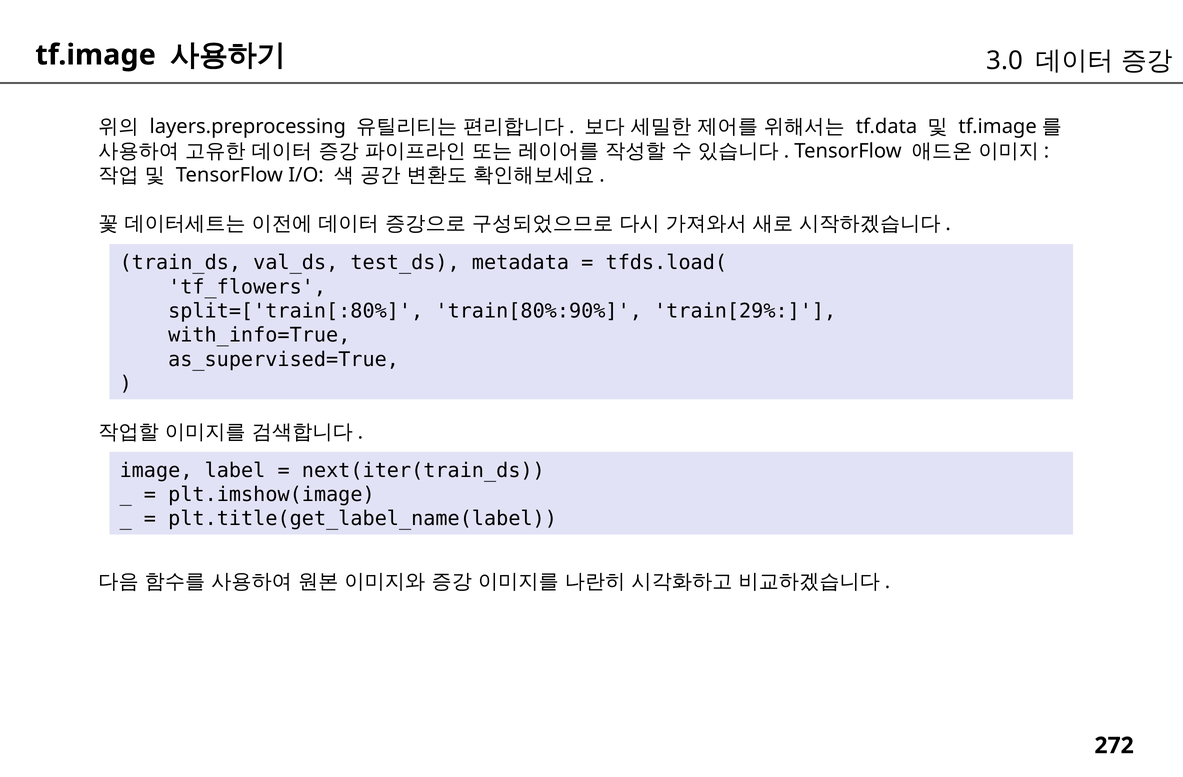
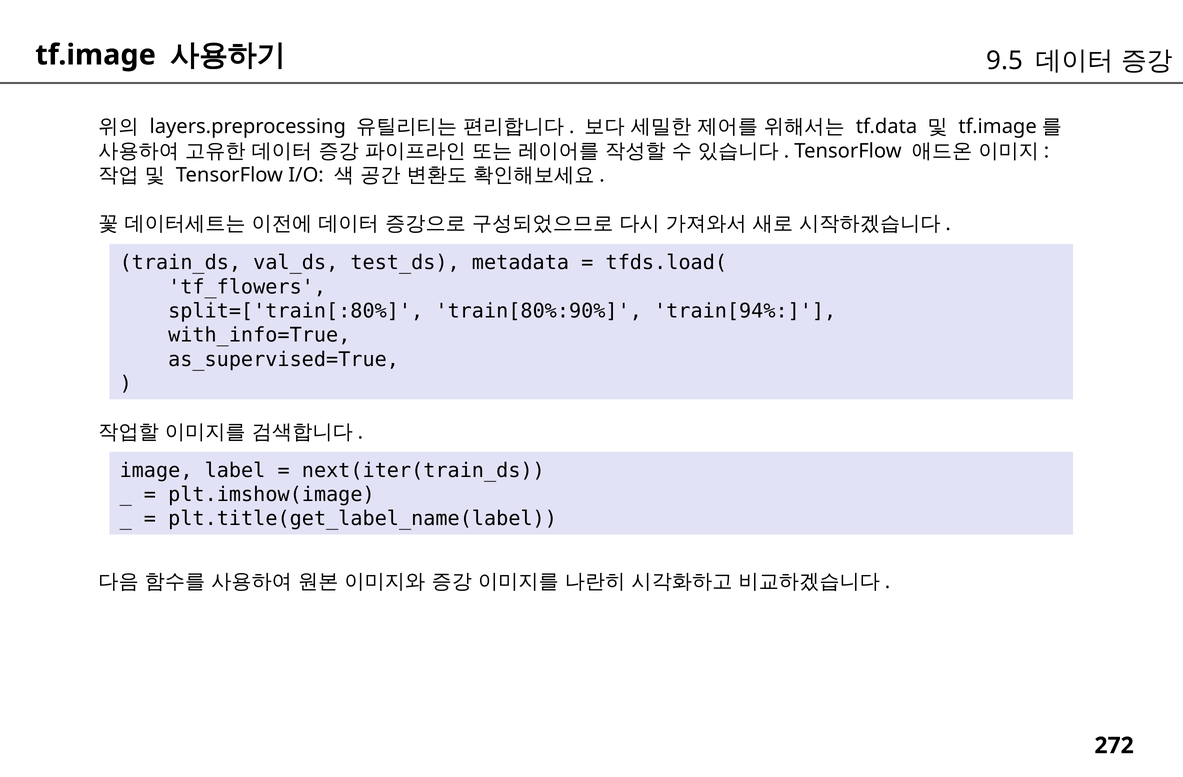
3.0: 3.0 -> 9.5
train[29%: train[29% -> train[94%
